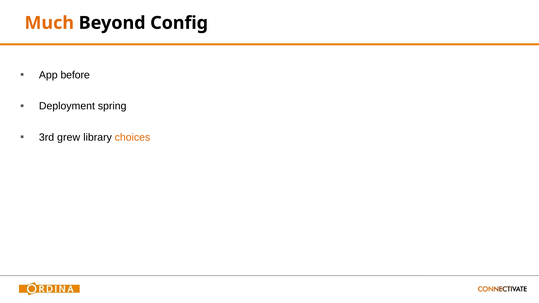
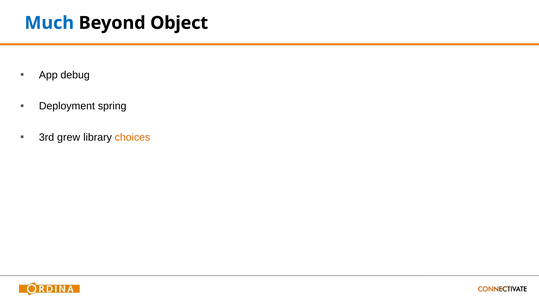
Much colour: orange -> blue
Config: Config -> Object
before: before -> debug
